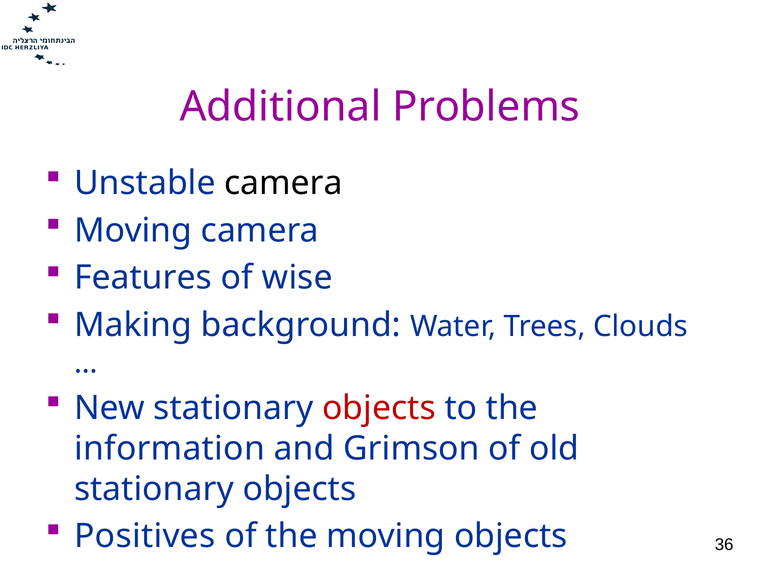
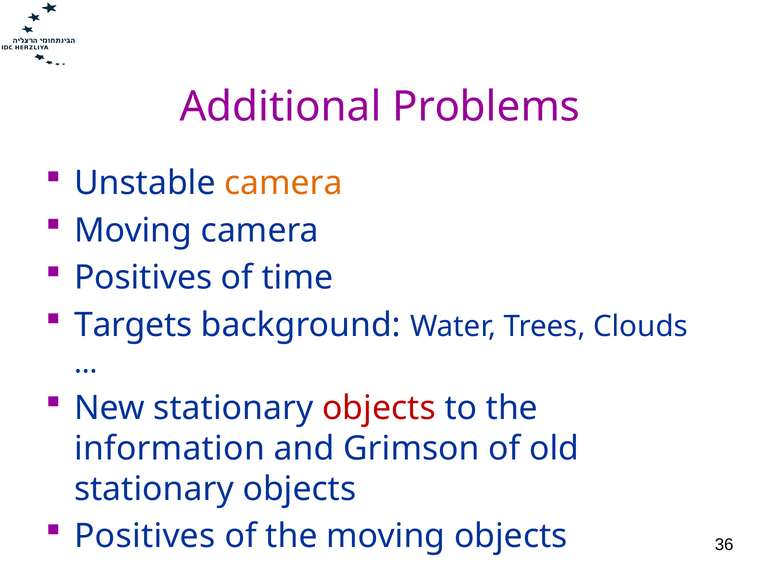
camera at (283, 183) colour: black -> orange
Features at (143, 278): Features -> Positives
wise: wise -> time
Making: Making -> Targets
